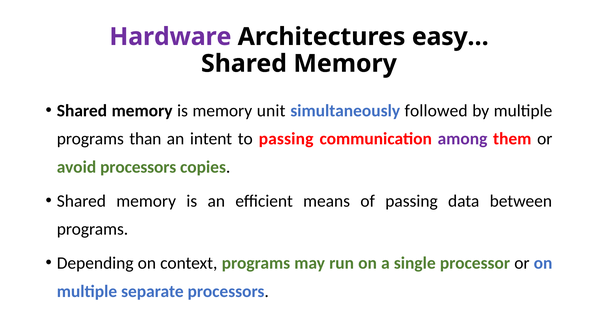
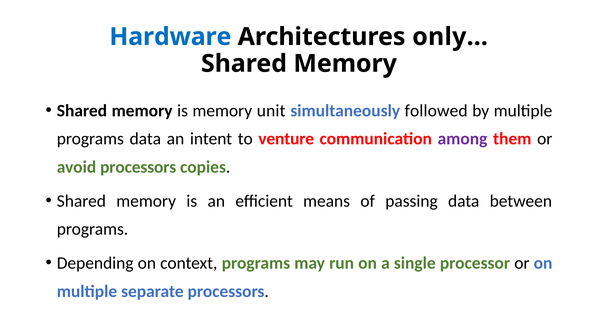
Hardware colour: purple -> blue
easy…: easy… -> only…
programs than: than -> data
to passing: passing -> venture
